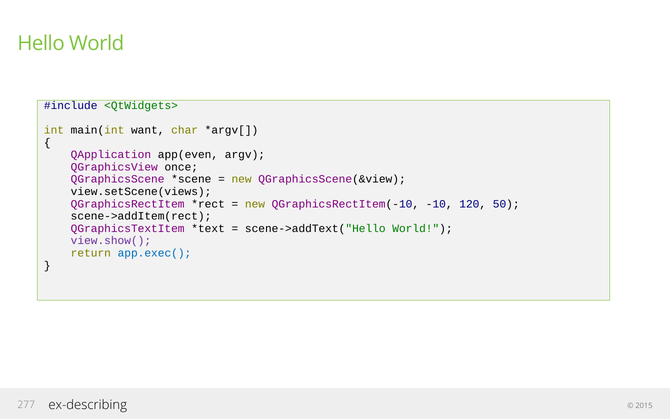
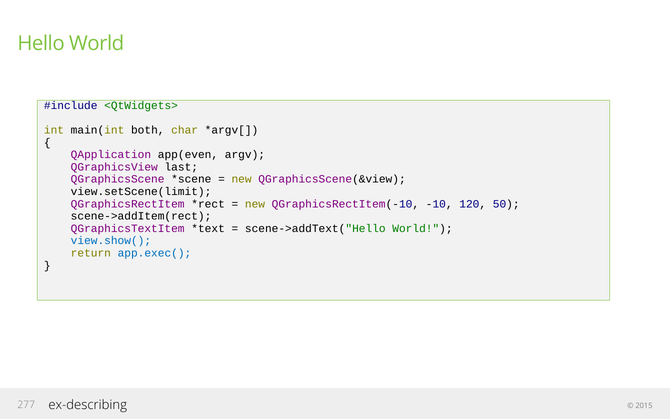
want: want -> both
once: once -> last
view.setScene(views: view.setScene(views -> view.setScene(limit
view.show( colour: purple -> blue
